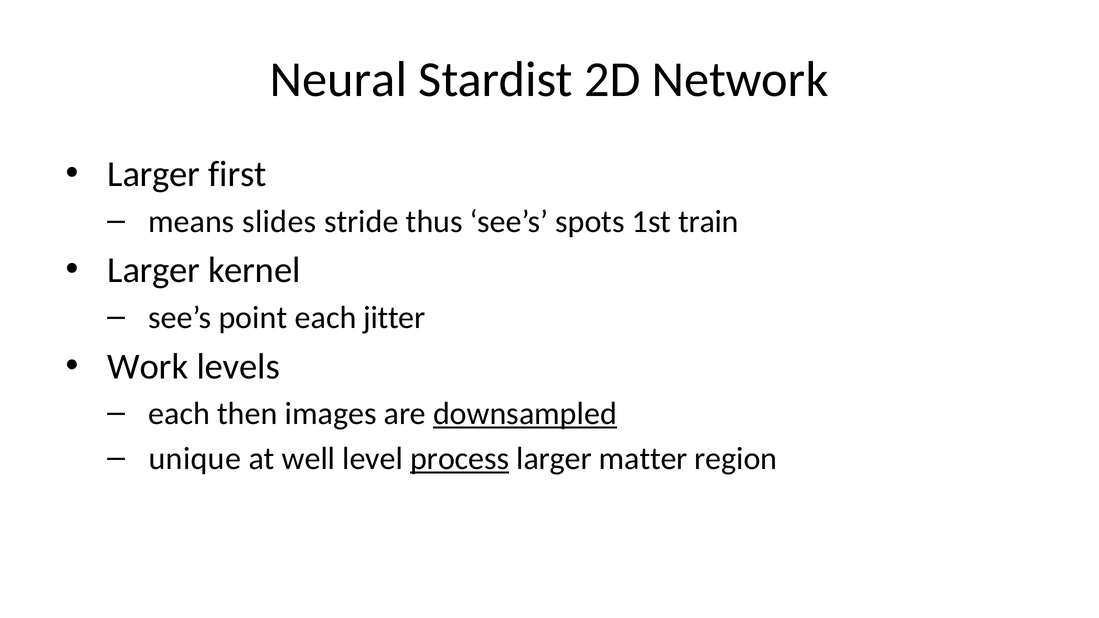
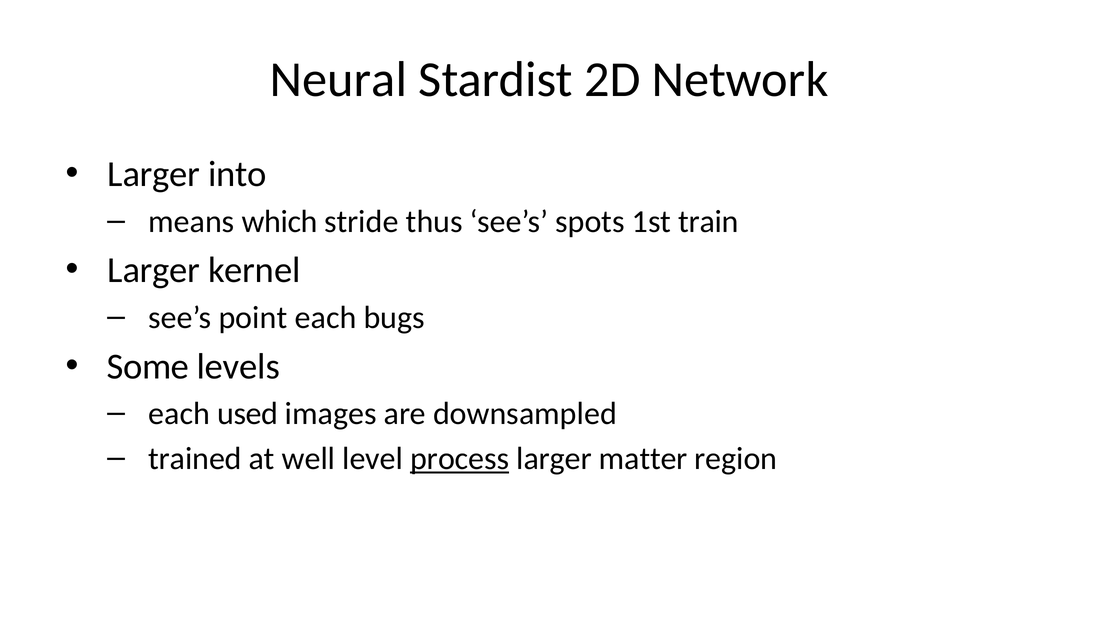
first: first -> into
slides: slides -> which
jitter: jitter -> bugs
Work: Work -> Some
then: then -> used
downsampled underline: present -> none
unique: unique -> trained
